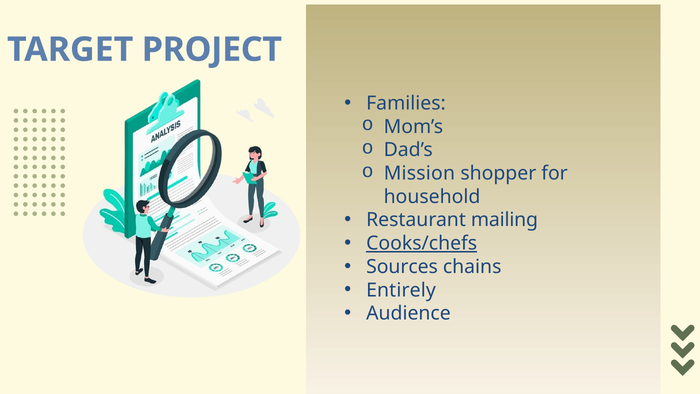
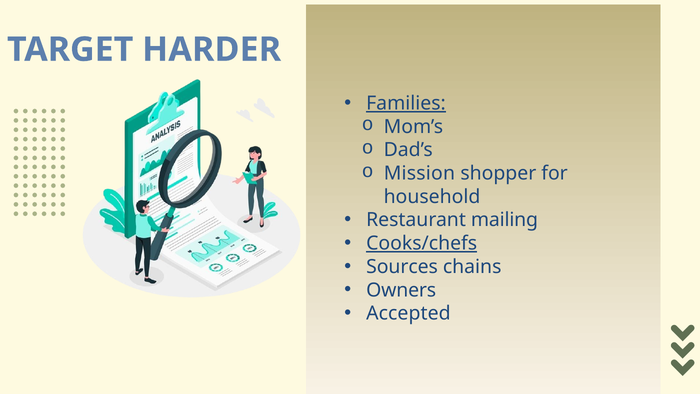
PROJECT: PROJECT -> HARDER
Families underline: none -> present
Entirely: Entirely -> Owners
Audience: Audience -> Accepted
